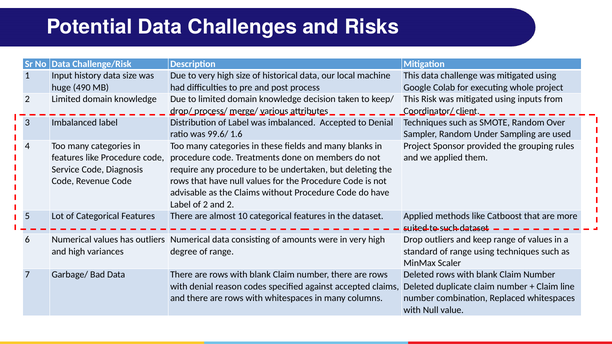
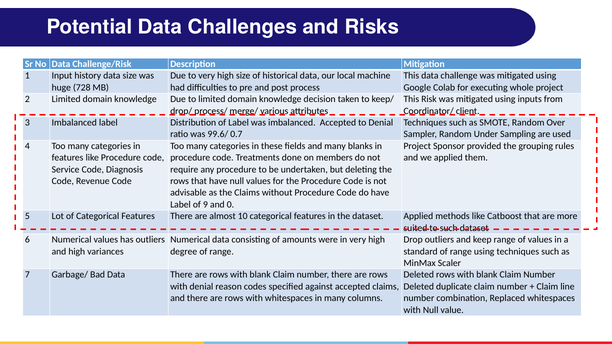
490: 490 -> 728
1.6: 1.6 -> 0.7
of 2: 2 -> 9
and 2: 2 -> 0
